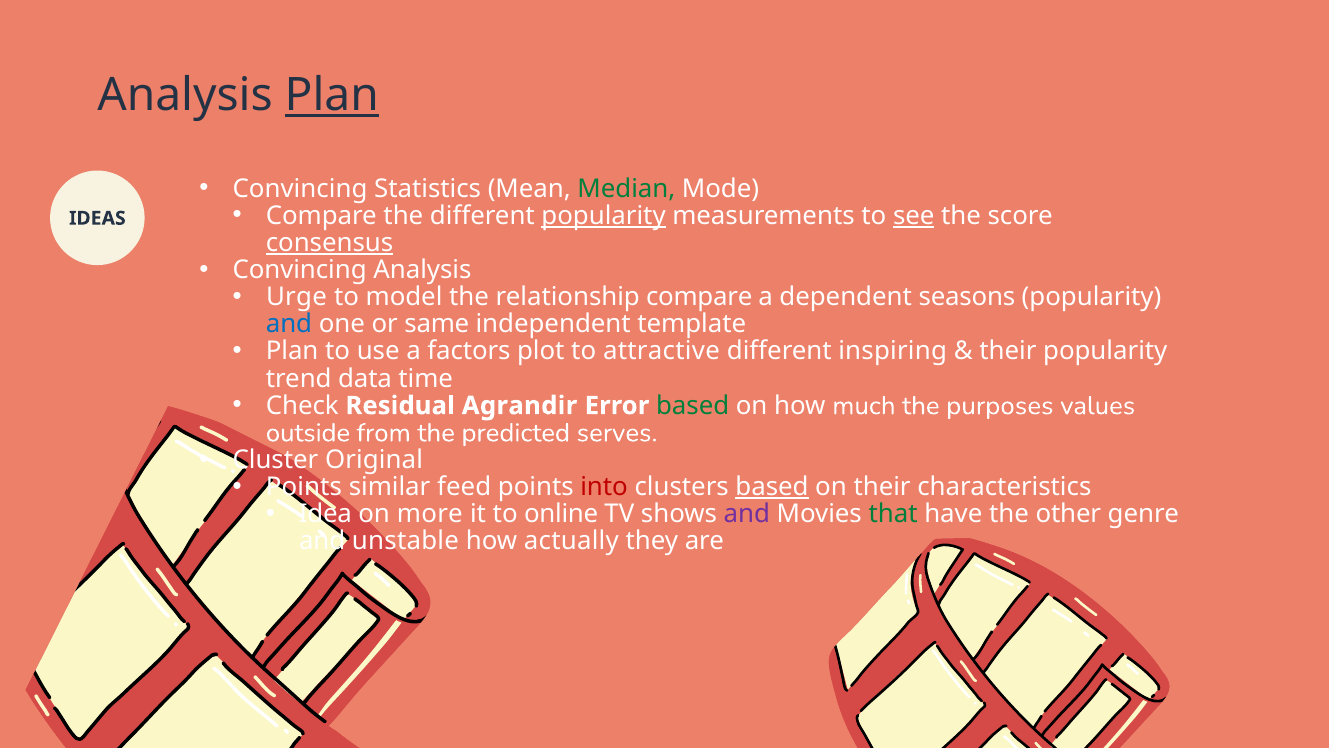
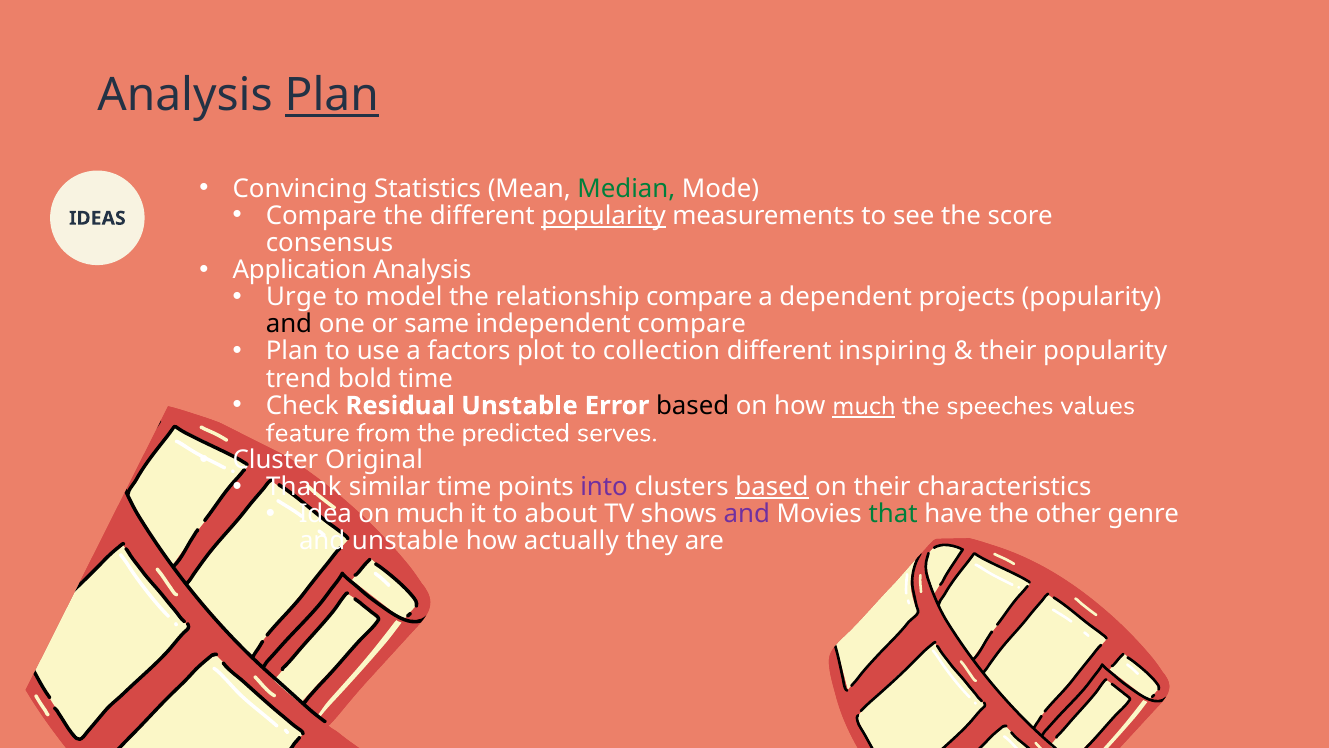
see underline: present -> none
consensus underline: present -> none
Convincing at (300, 270): Convincing -> Application
seasons: seasons -> projects
and at (289, 324) colour: blue -> black
independent template: template -> compare
attractive: attractive -> collection
data: data -> bold
Residual Agrandir: Agrandir -> Unstable
based at (693, 405) colour: green -> black
much at (864, 405) underline: none -> present
purposes: purposes -> speeches
outside: outside -> feature
Points at (304, 487): Points -> Thank
similar feed: feed -> time
into colour: red -> purple
on more: more -> much
online: online -> about
